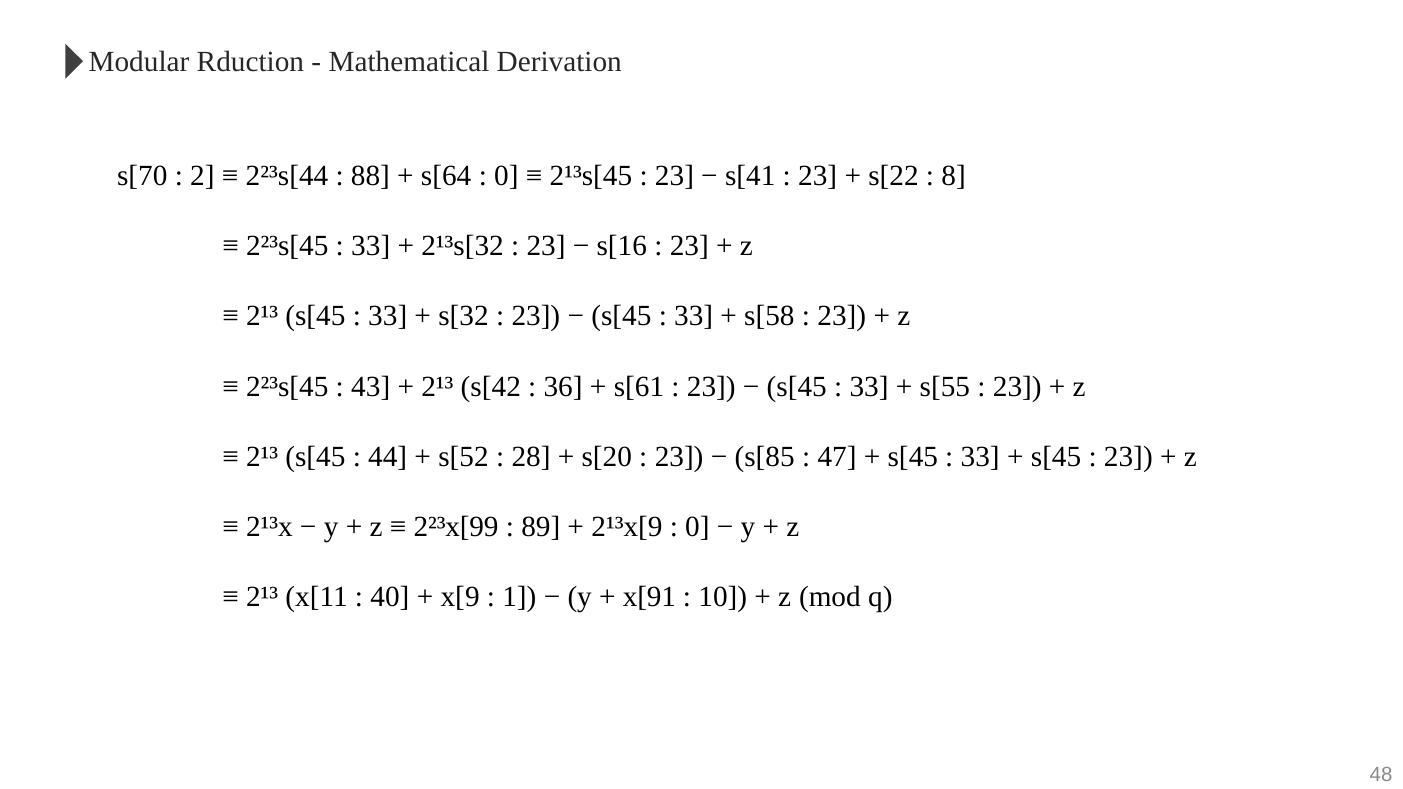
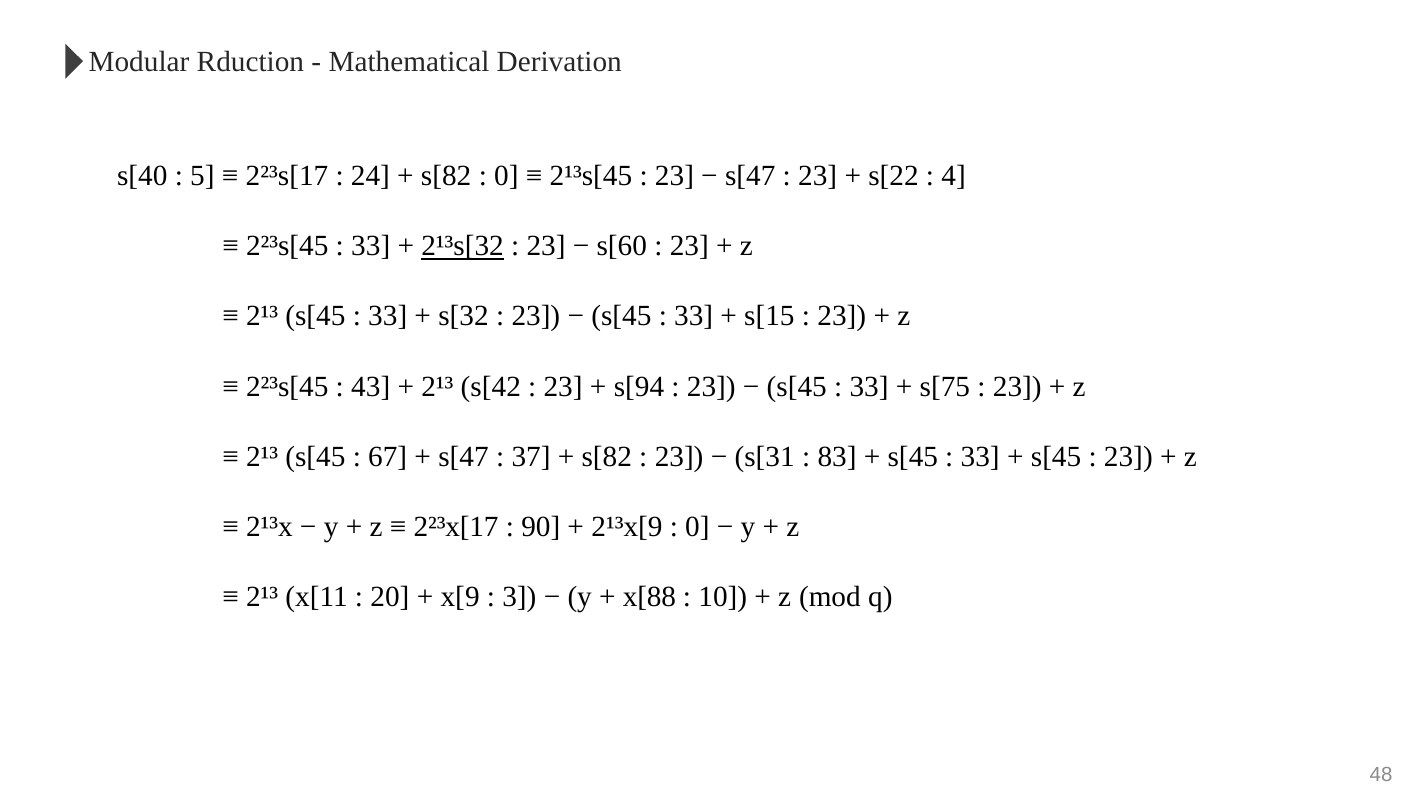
s[70: s[70 -> s[40
2: 2 -> 5
2²³s[44: 2²³s[44 -> 2²³s[17
88: 88 -> 24
s[64 at (446, 176): s[64 -> s[82
s[41 at (750, 176): s[41 -> s[47
8: 8 -> 4
2¹³s[32 underline: none -> present
s[16: s[16 -> s[60
s[58: s[58 -> s[15
36 at (563, 386): 36 -> 23
s[61: s[61 -> s[94
s[55: s[55 -> s[75
44: 44 -> 67
s[52 at (464, 457): s[52 -> s[47
28: 28 -> 37
s[20 at (607, 457): s[20 -> s[82
s[85: s[85 -> s[31
47: 47 -> 83
2²³x[99: 2²³x[99 -> 2²³x[17
89: 89 -> 90
40: 40 -> 20
1: 1 -> 3
x[91: x[91 -> x[88
